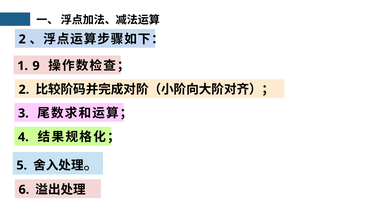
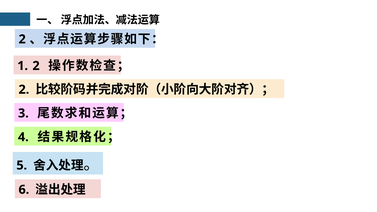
1 9: 9 -> 2
